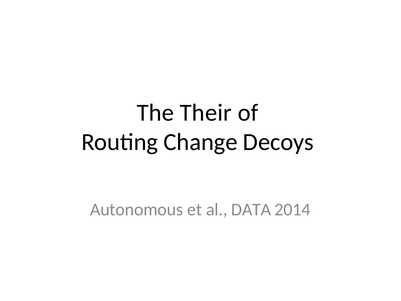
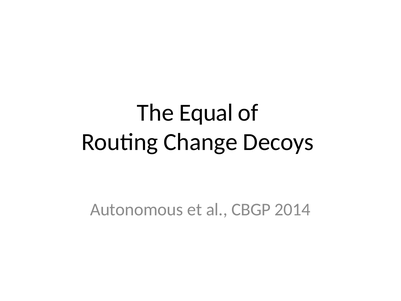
Their: Their -> Equal
DATA: DATA -> CBGP
